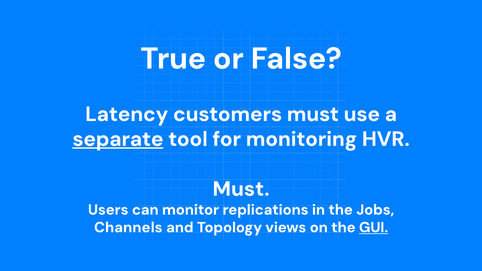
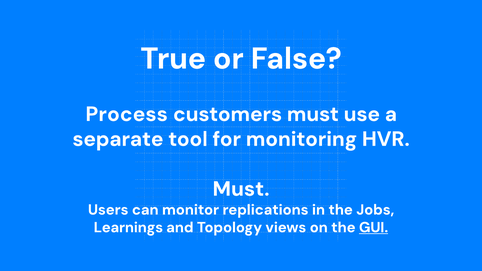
Latency: Latency -> Process
separate underline: present -> none
Channels: Channels -> Learnings
